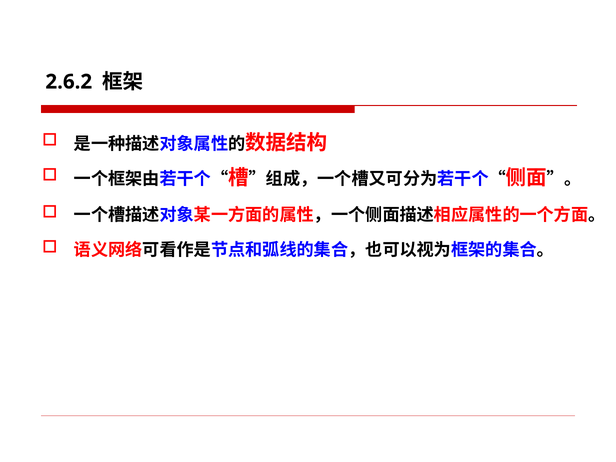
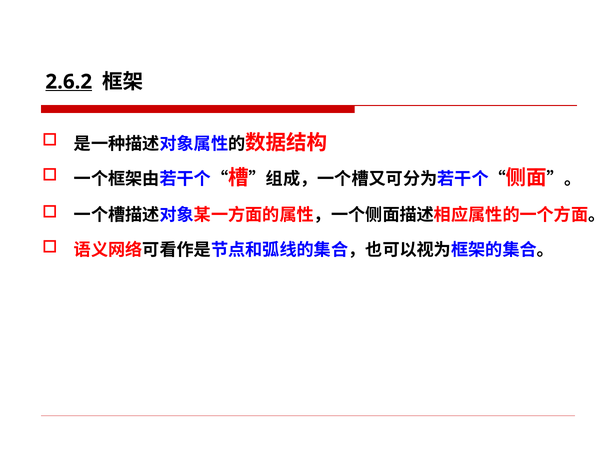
2.6.2 underline: none -> present
